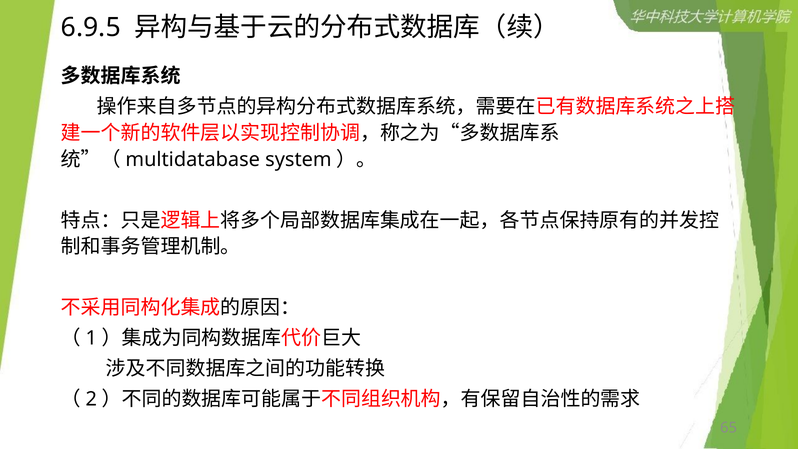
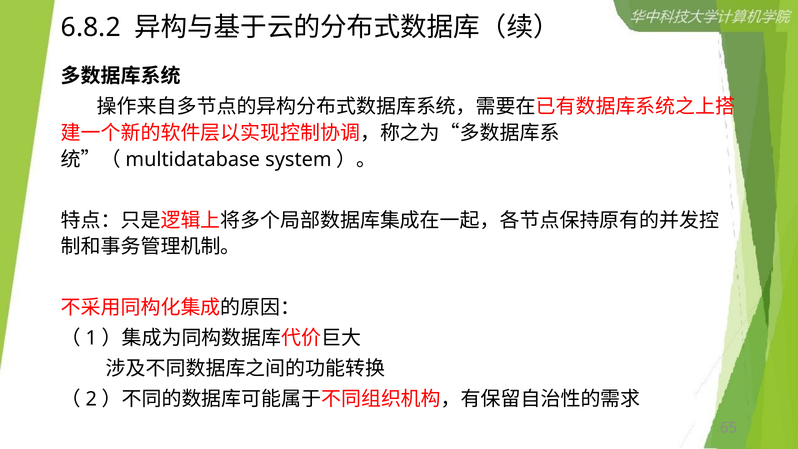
6.9.5: 6.9.5 -> 6.8.2
